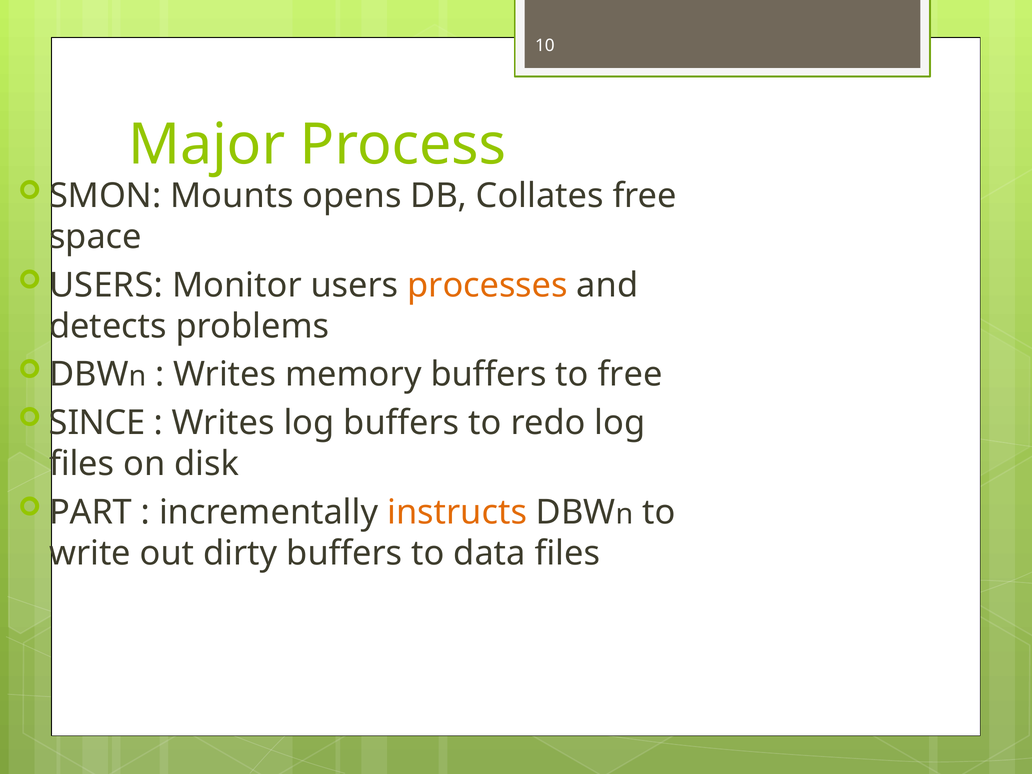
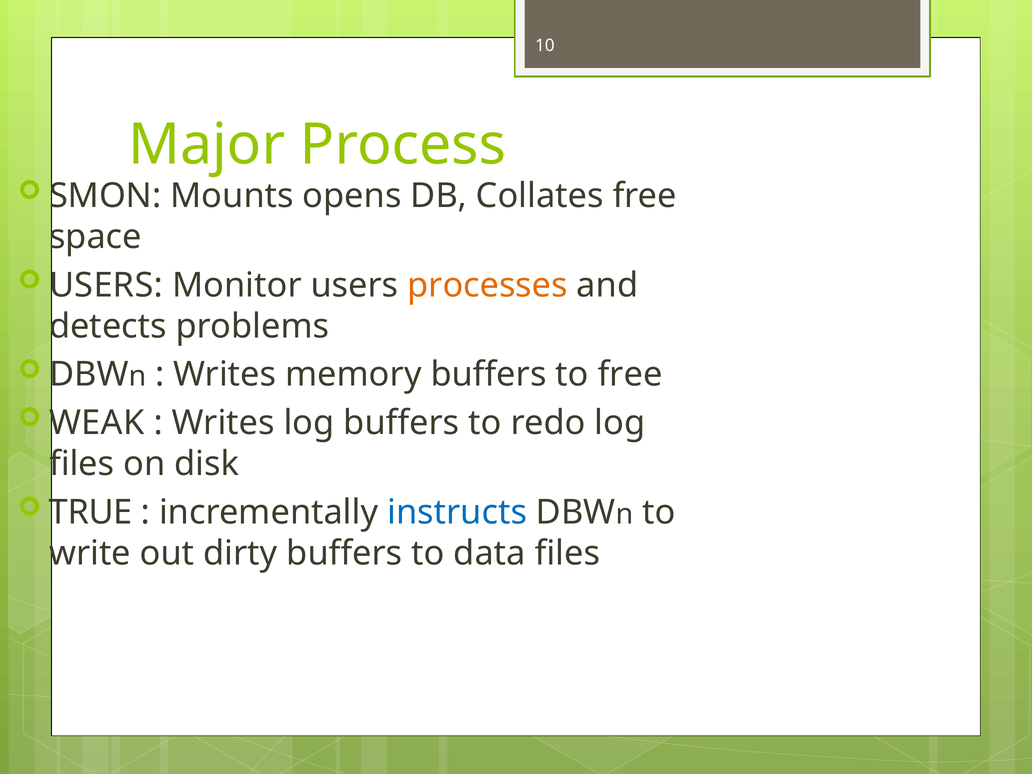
SINCE: SINCE -> WEAK
PART: PART -> TRUE
instructs colour: orange -> blue
